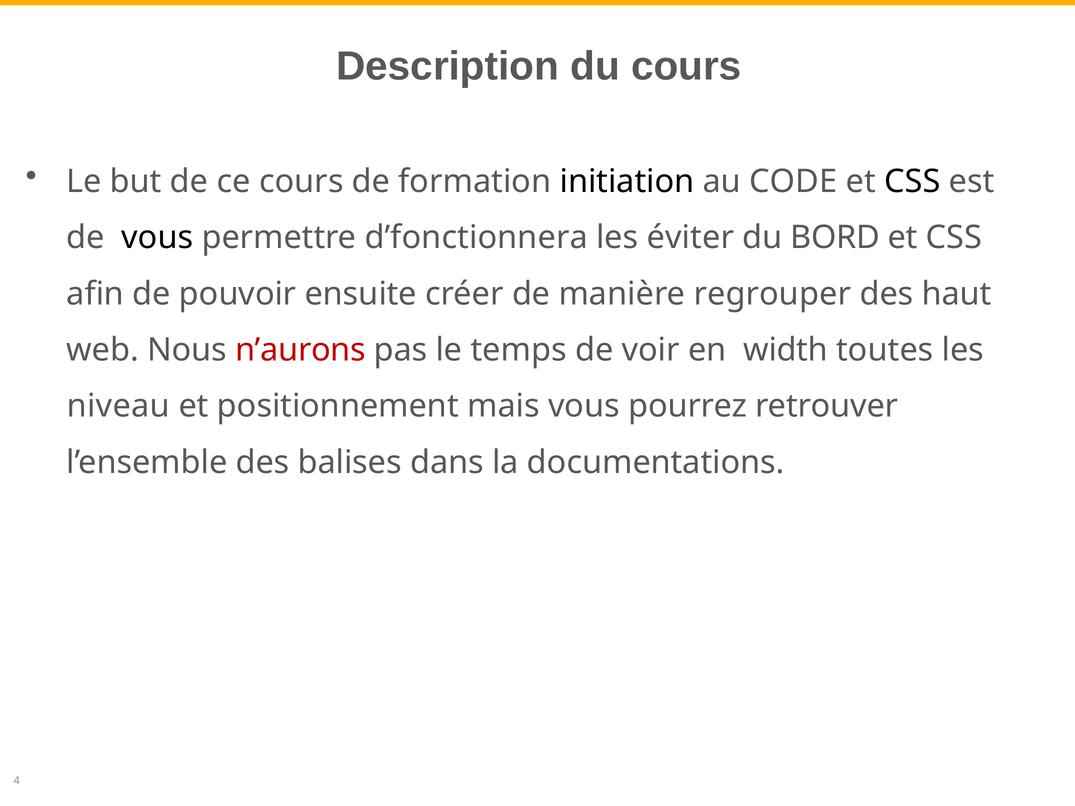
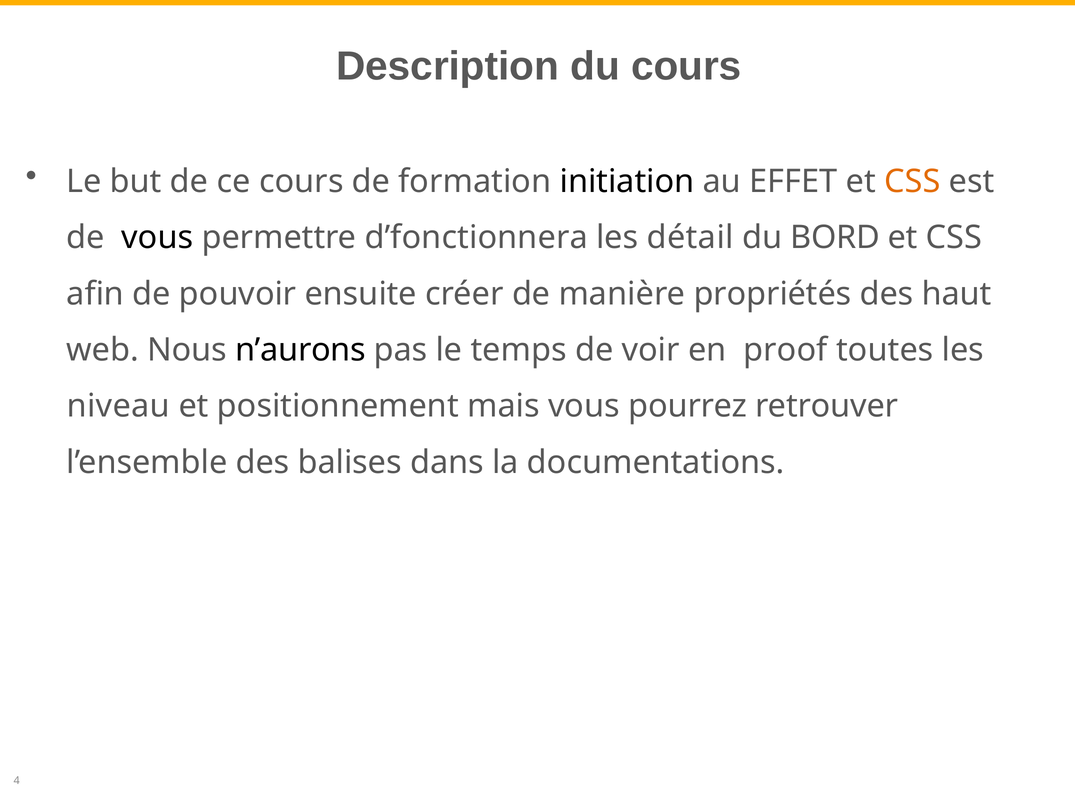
CODE: CODE -> EFFET
CSS at (912, 182) colour: black -> orange
éviter: éviter -> détail
regrouper: regrouper -> propriétés
n’aurons colour: red -> black
width: width -> proof
